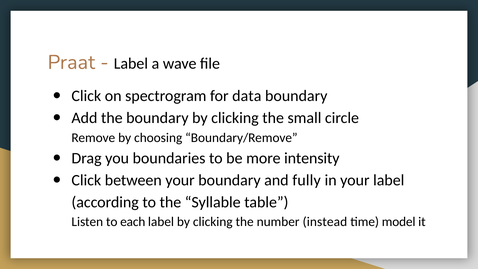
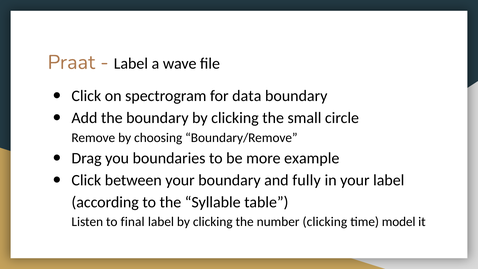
intensity: intensity -> example
each: each -> final
number instead: instead -> clicking
